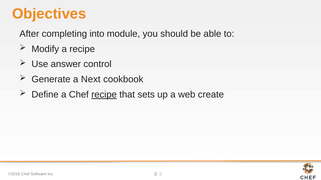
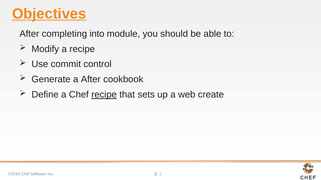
Objectives underline: none -> present
answer: answer -> commit
a Next: Next -> After
